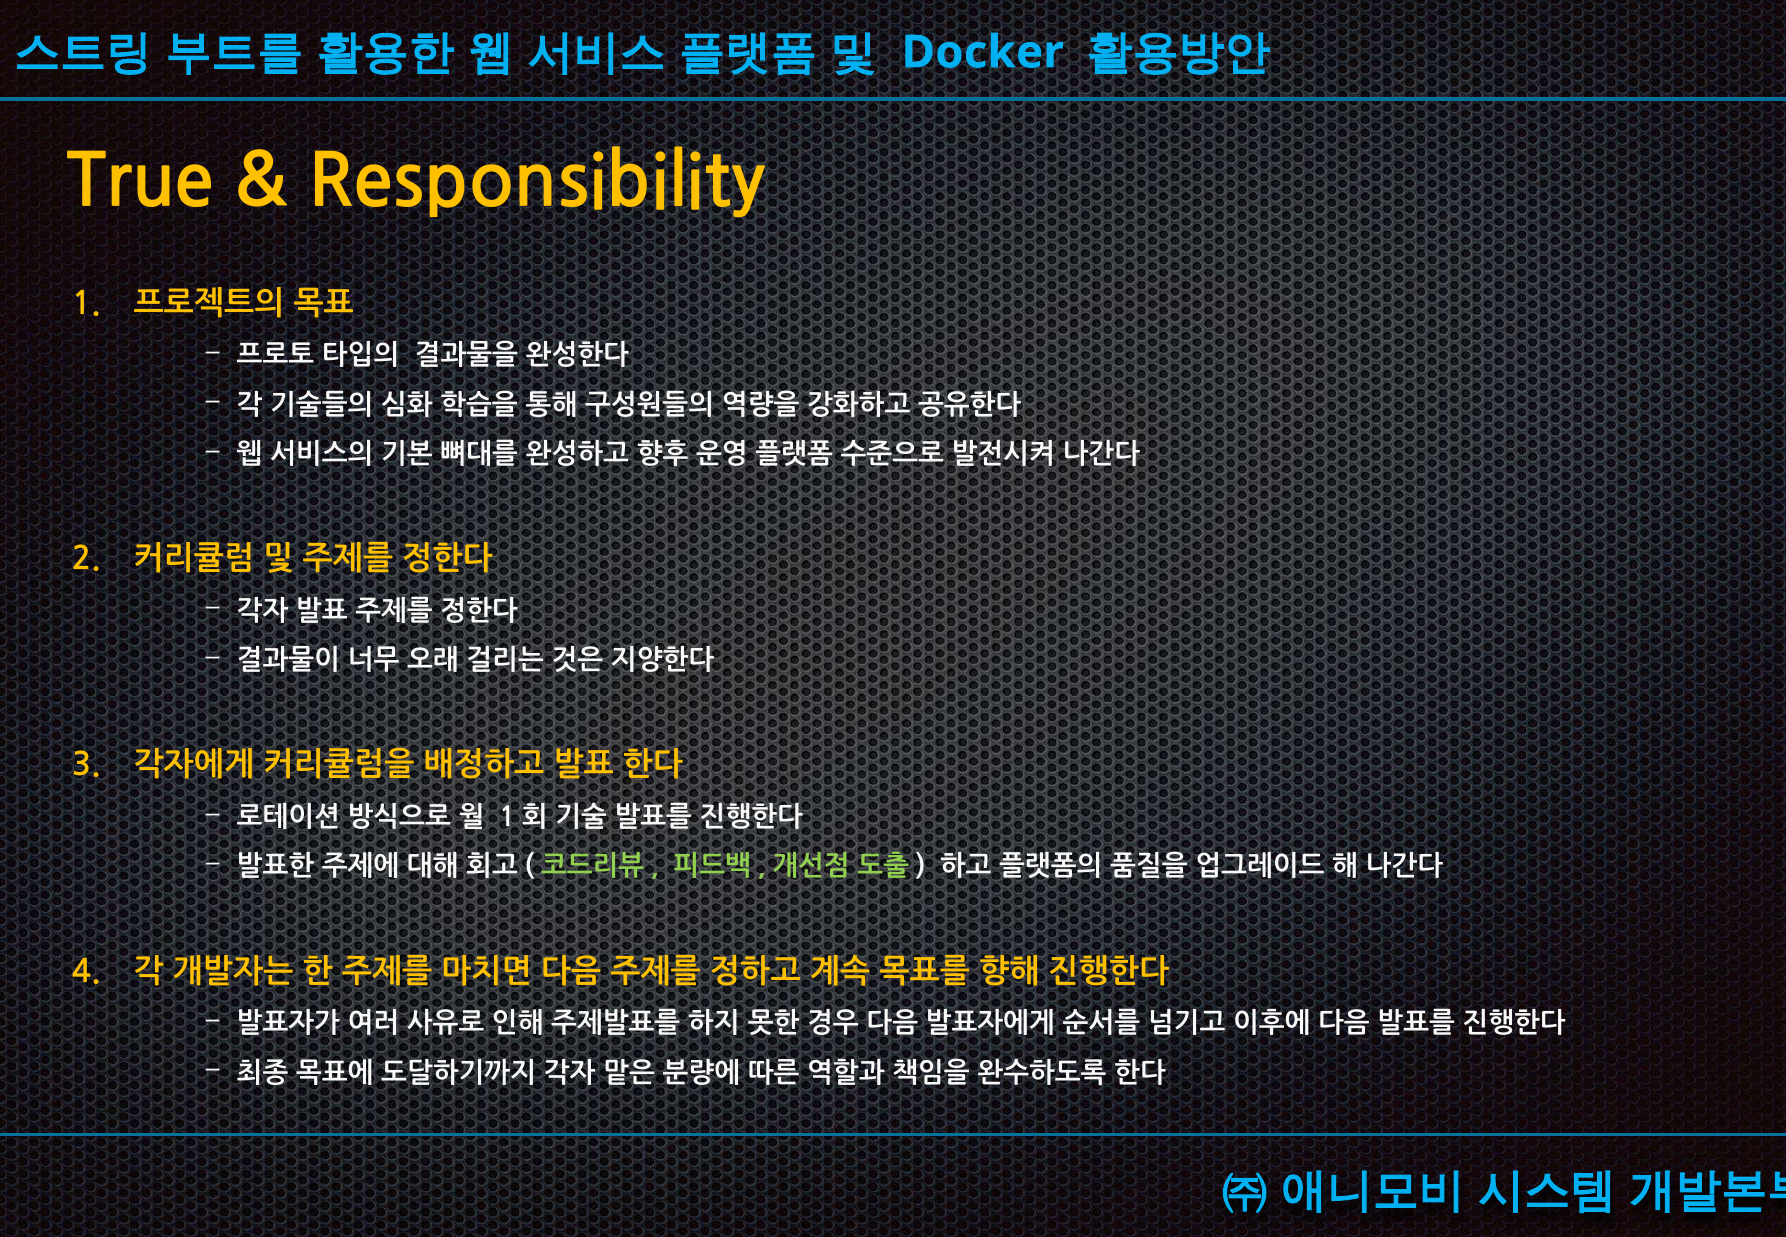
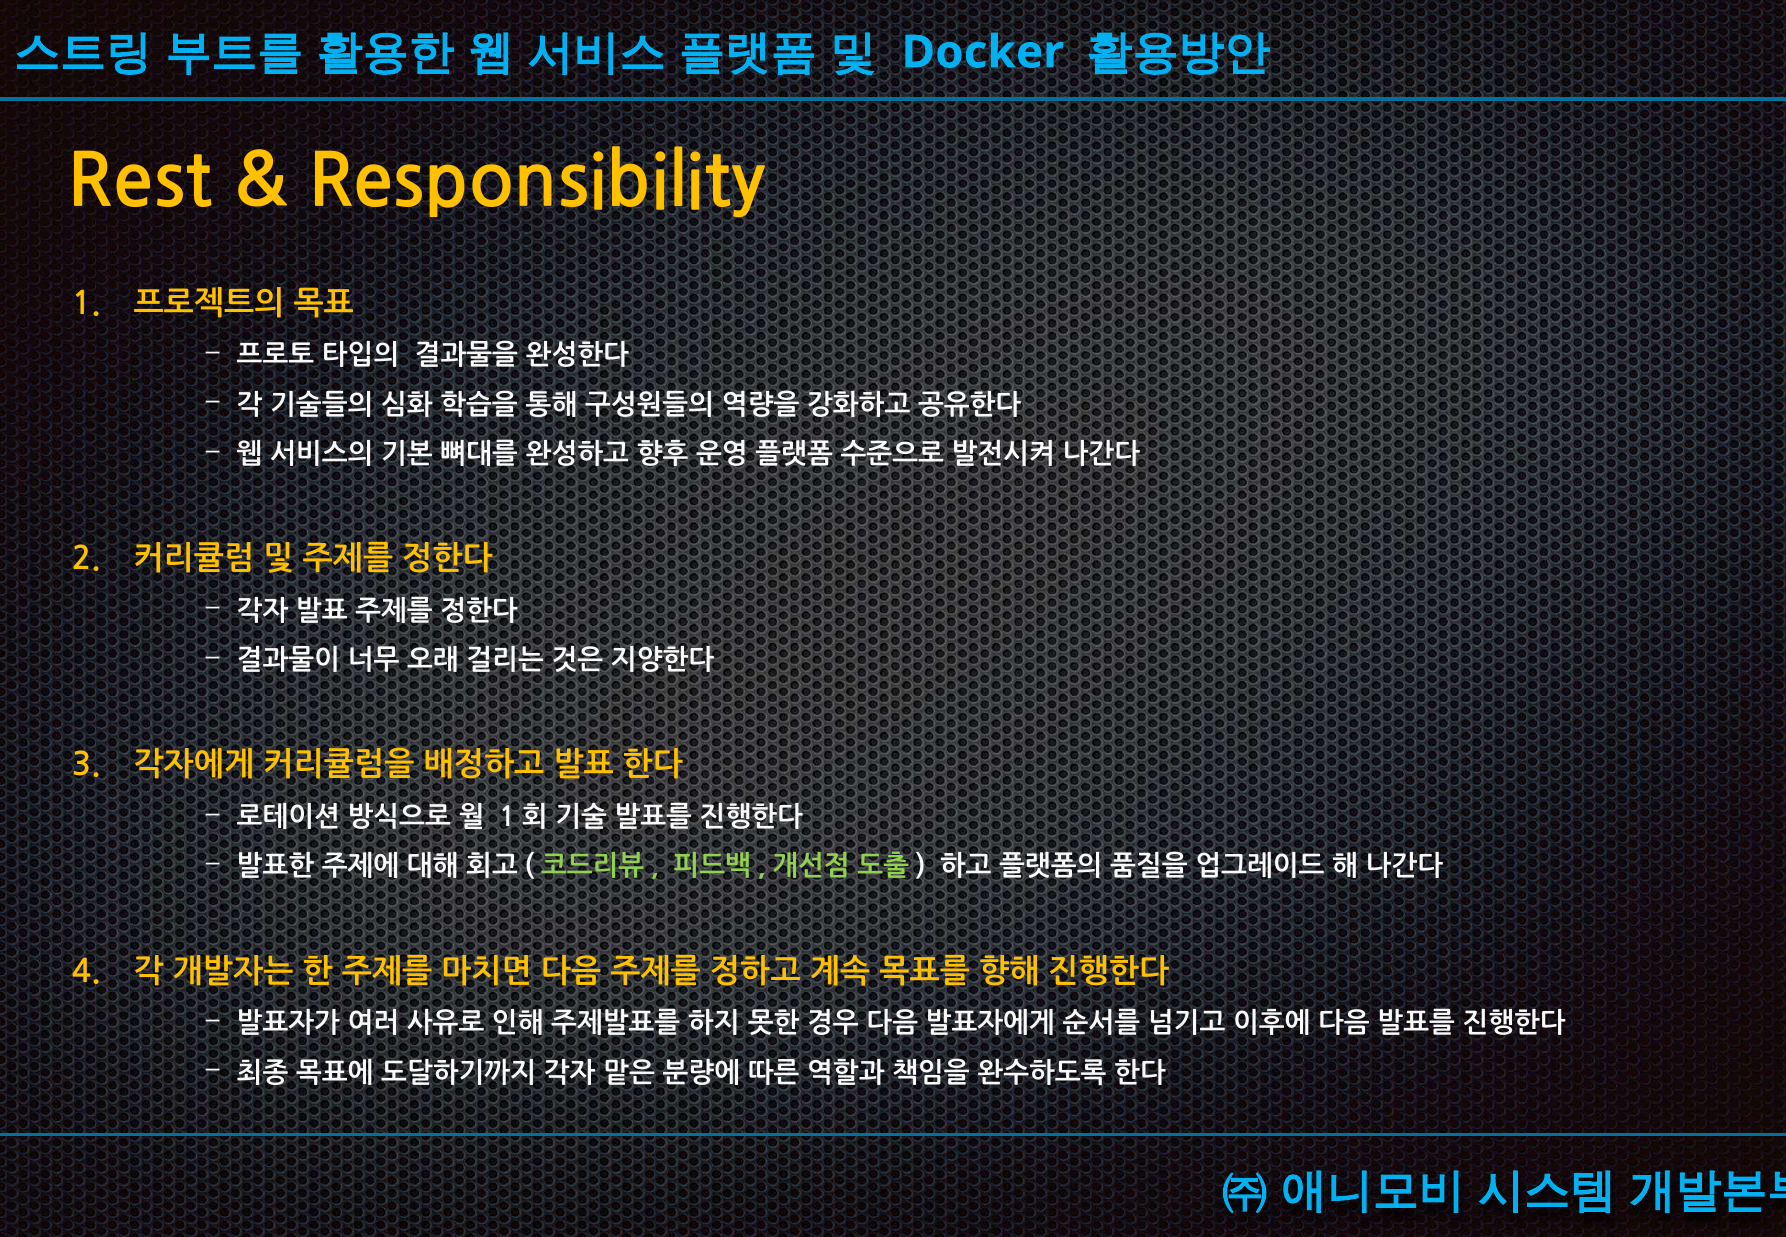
True: True -> Rest
